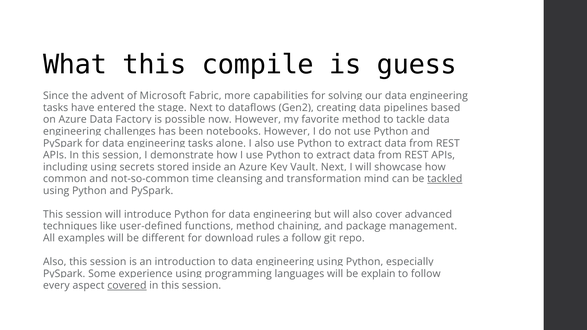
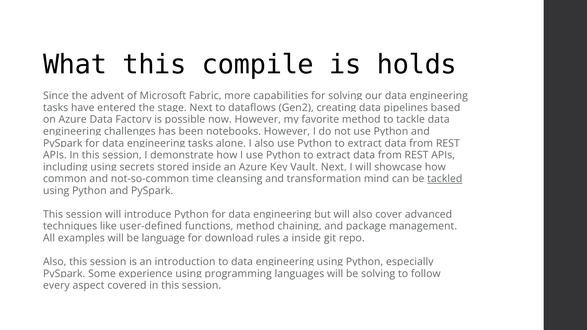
guess: guess -> holds
different: different -> language
a follow: follow -> inside
be explain: explain -> solving
covered underline: present -> none
